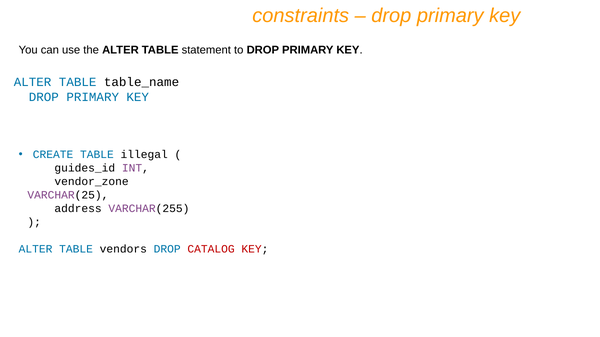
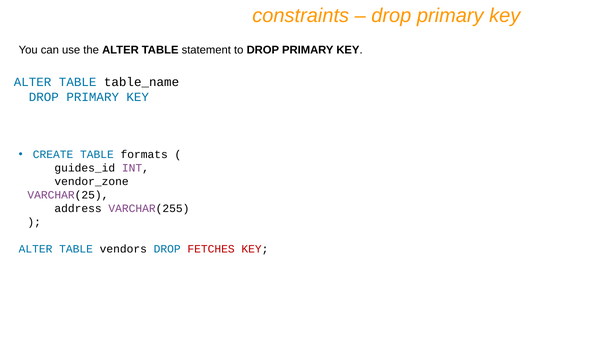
illegal: illegal -> formats
CATALOG: CATALOG -> FETCHES
